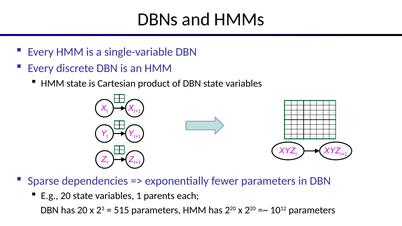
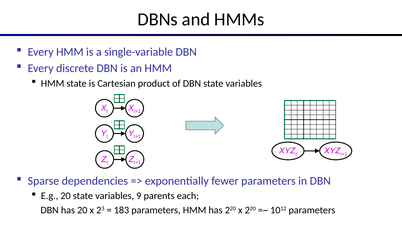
1: 1 -> 9
515: 515 -> 183
